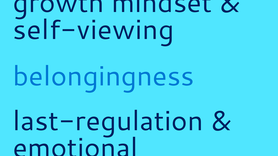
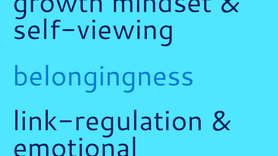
last-regulation: last-regulation -> link-regulation
